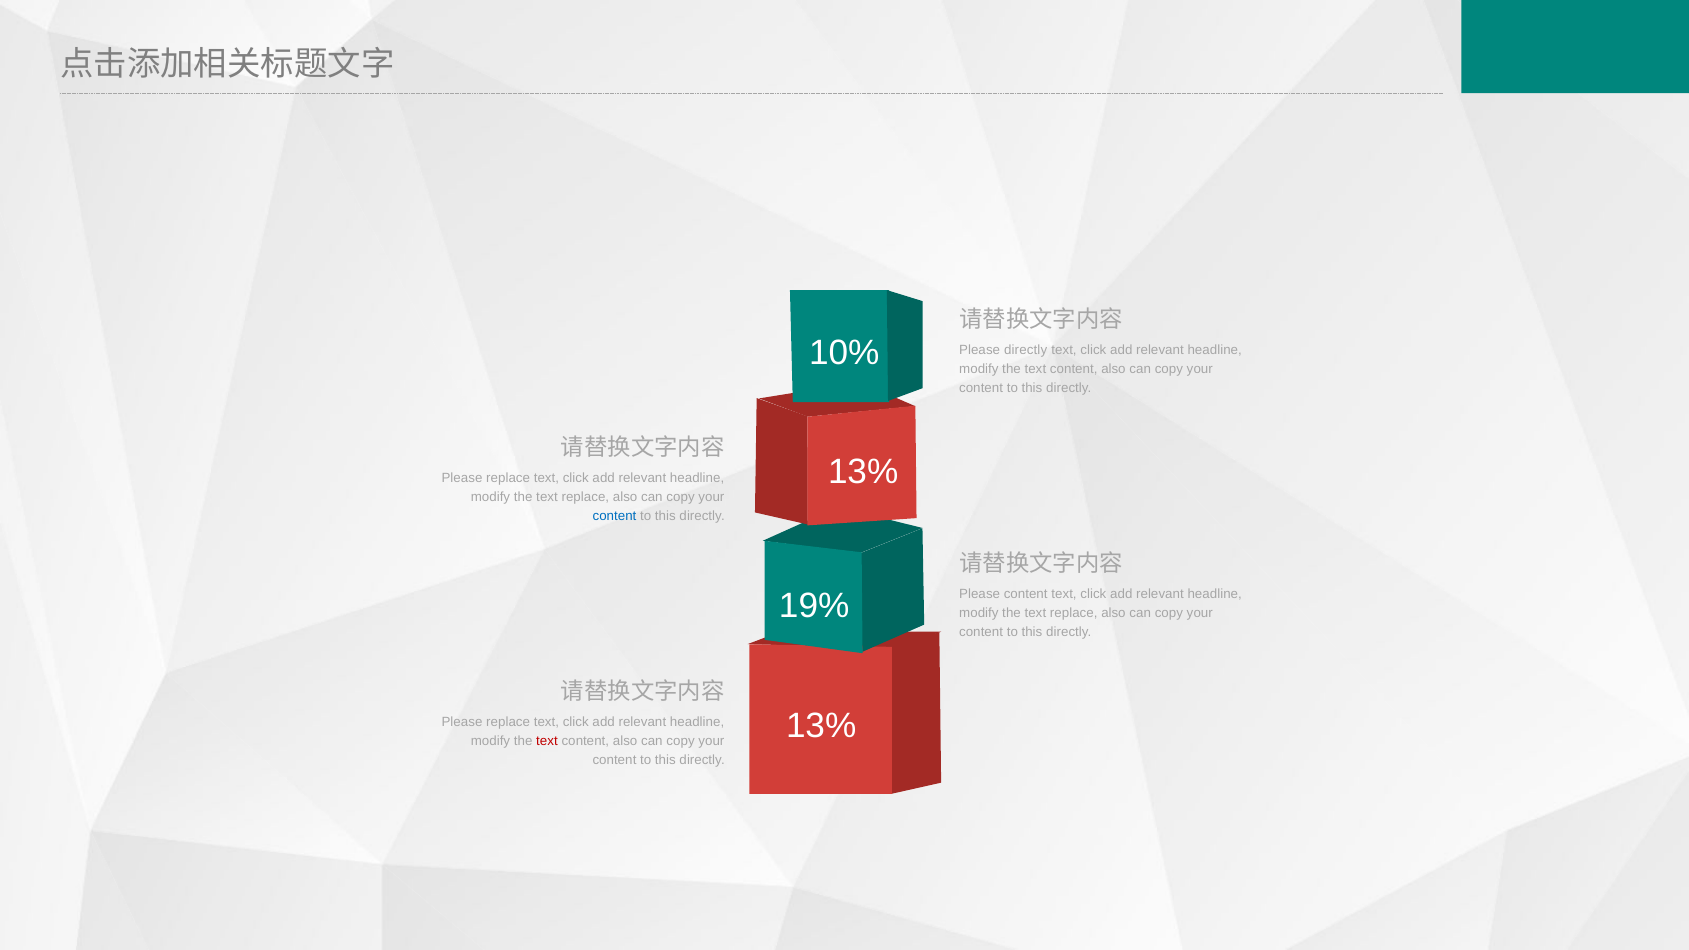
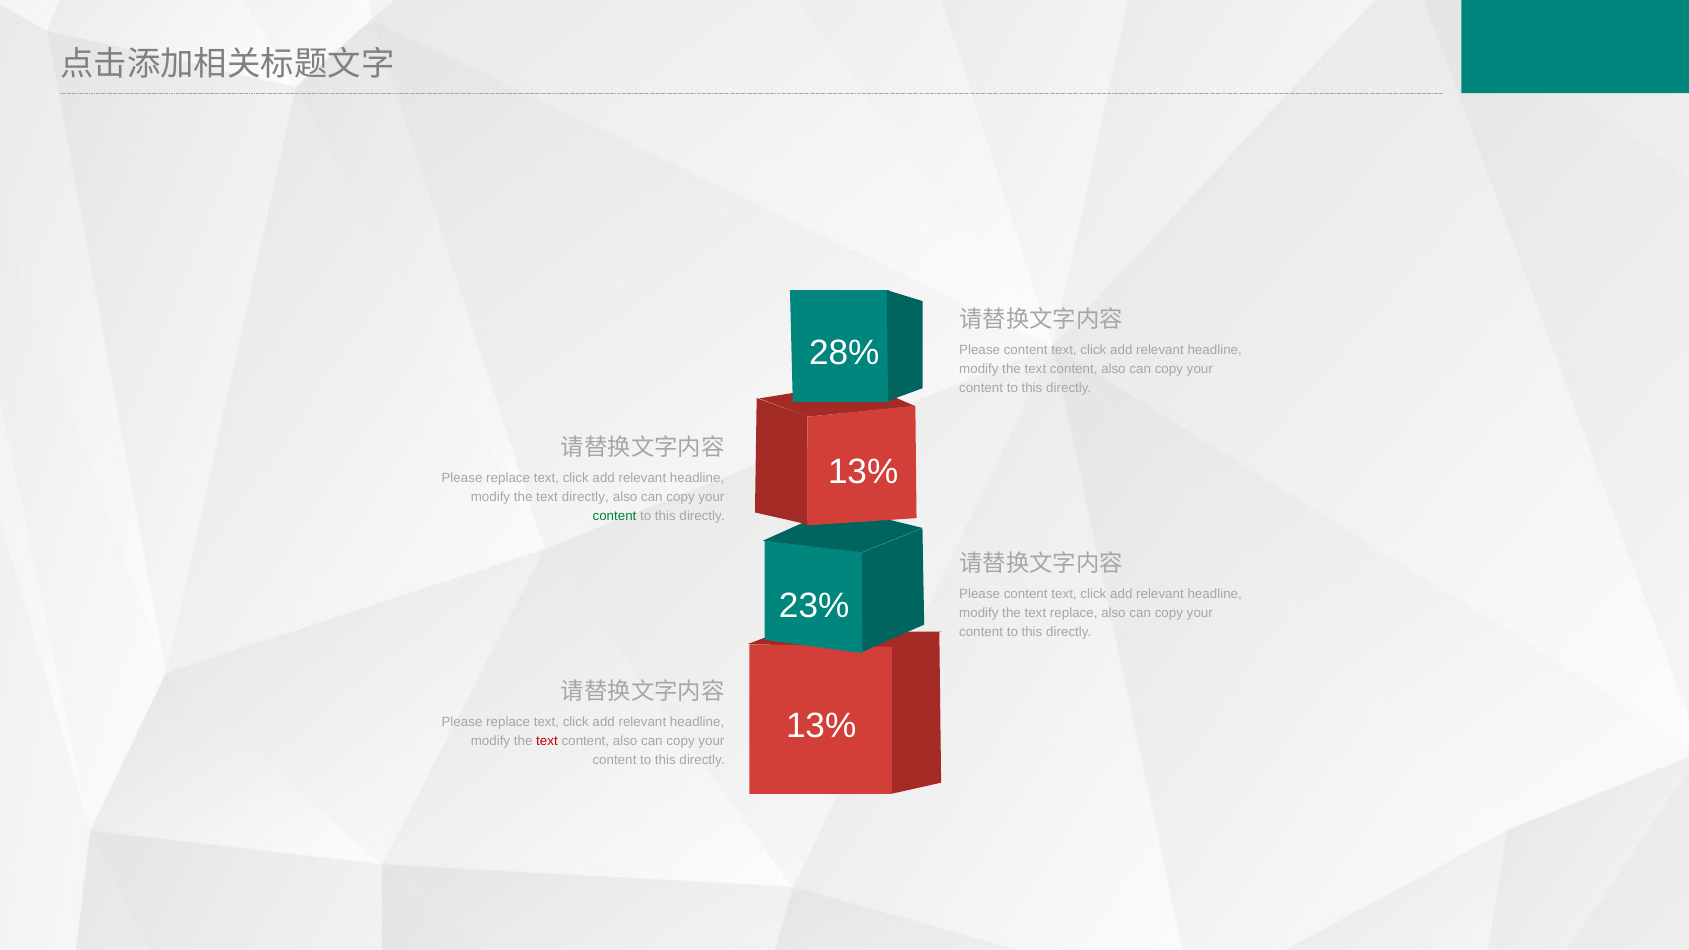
10%: 10% -> 28%
directly at (1026, 350): directly -> content
replace at (585, 497): replace -> directly
content at (615, 516) colour: blue -> green
19%: 19% -> 23%
